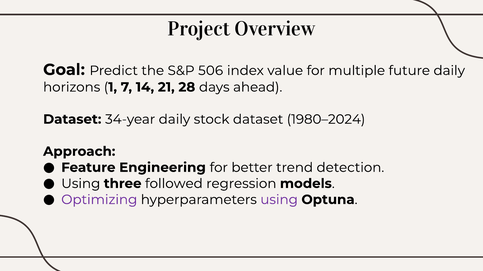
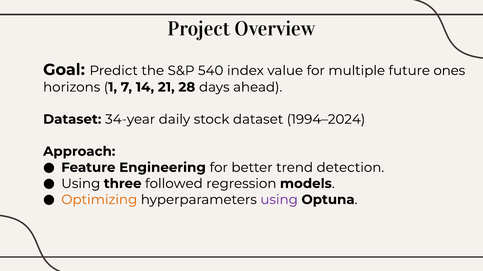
506: 506 -> 540
future daily: daily -> ones
1980–2024: 1980–2024 -> 1994–2024
Optimizing colour: purple -> orange
